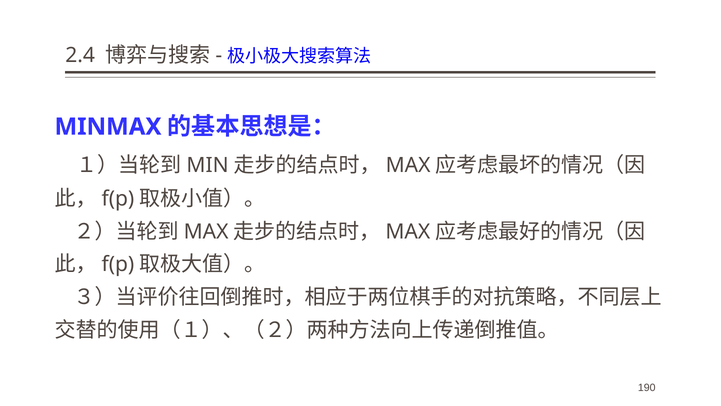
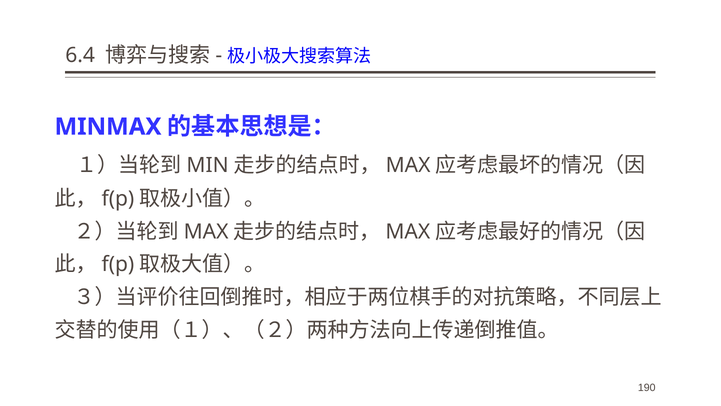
2.4: 2.4 -> 6.4
